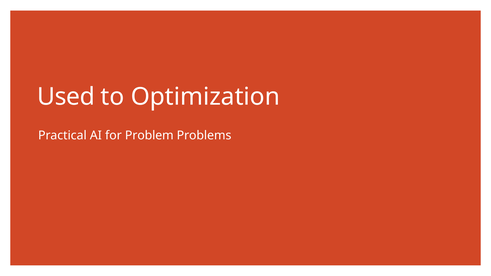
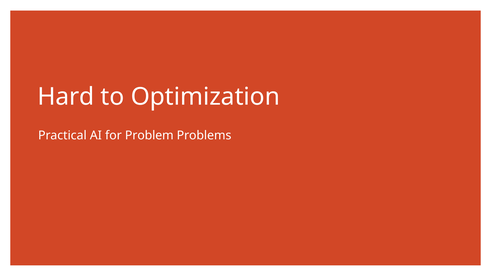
Used: Used -> Hard
